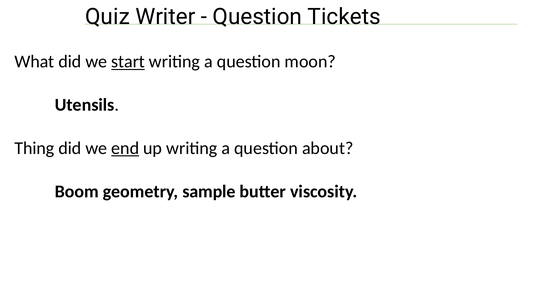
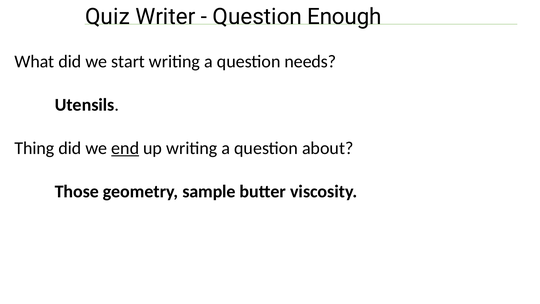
Tickets: Tickets -> Enough
start underline: present -> none
moon: moon -> needs
Boom: Boom -> Those
